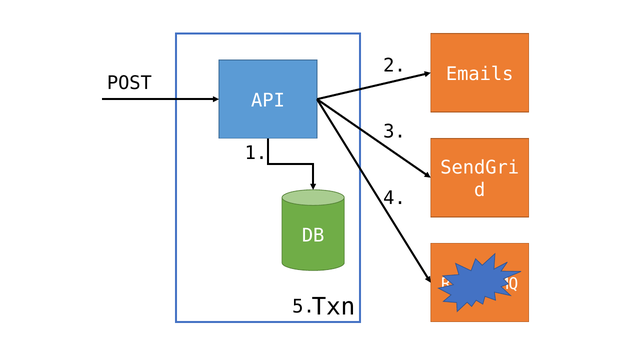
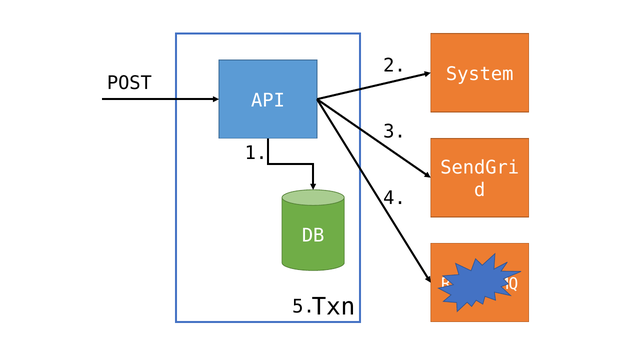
Emails: Emails -> System
